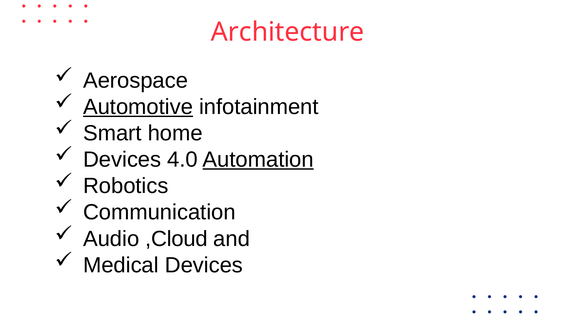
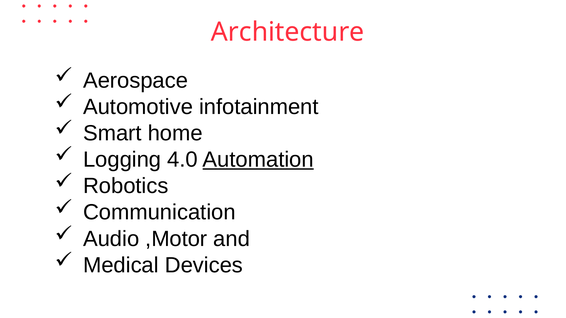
Automotive underline: present -> none
Devices at (122, 160): Devices -> Logging
,Cloud: ,Cloud -> ,Motor
